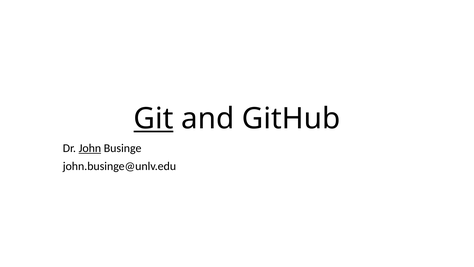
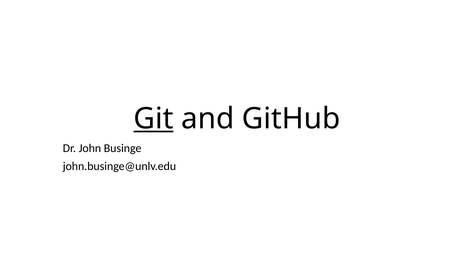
John underline: present -> none
